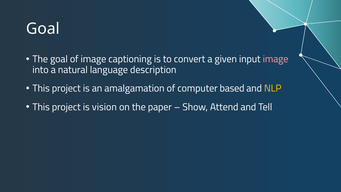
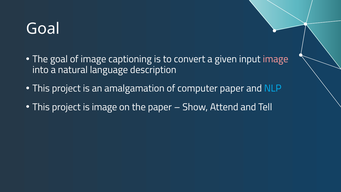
computer based: based -> paper
NLP colour: yellow -> light blue
is vision: vision -> image
